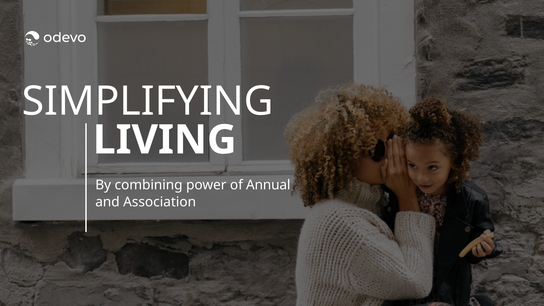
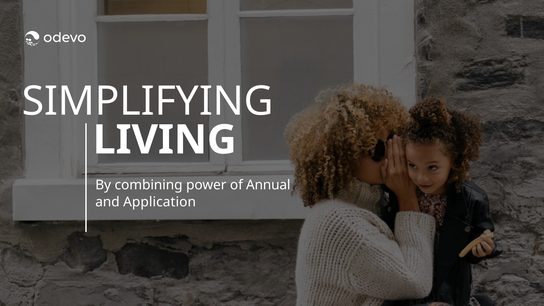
Association: Association -> Application
